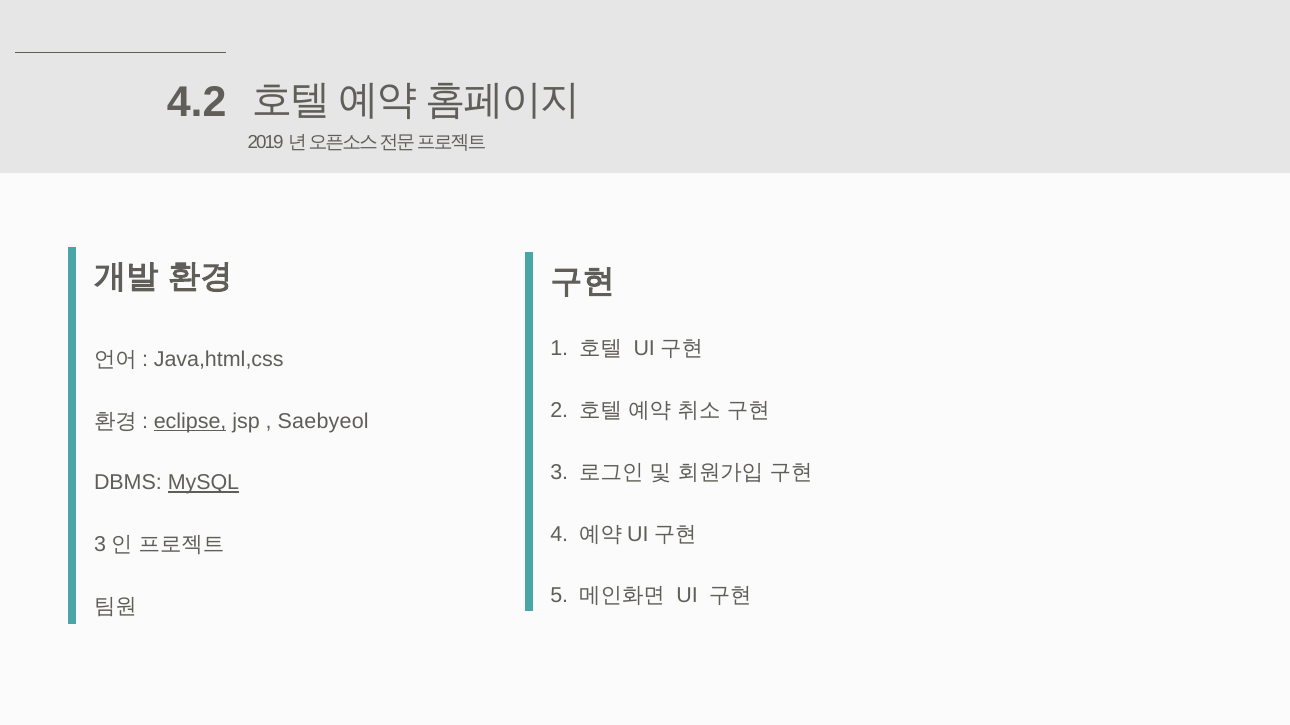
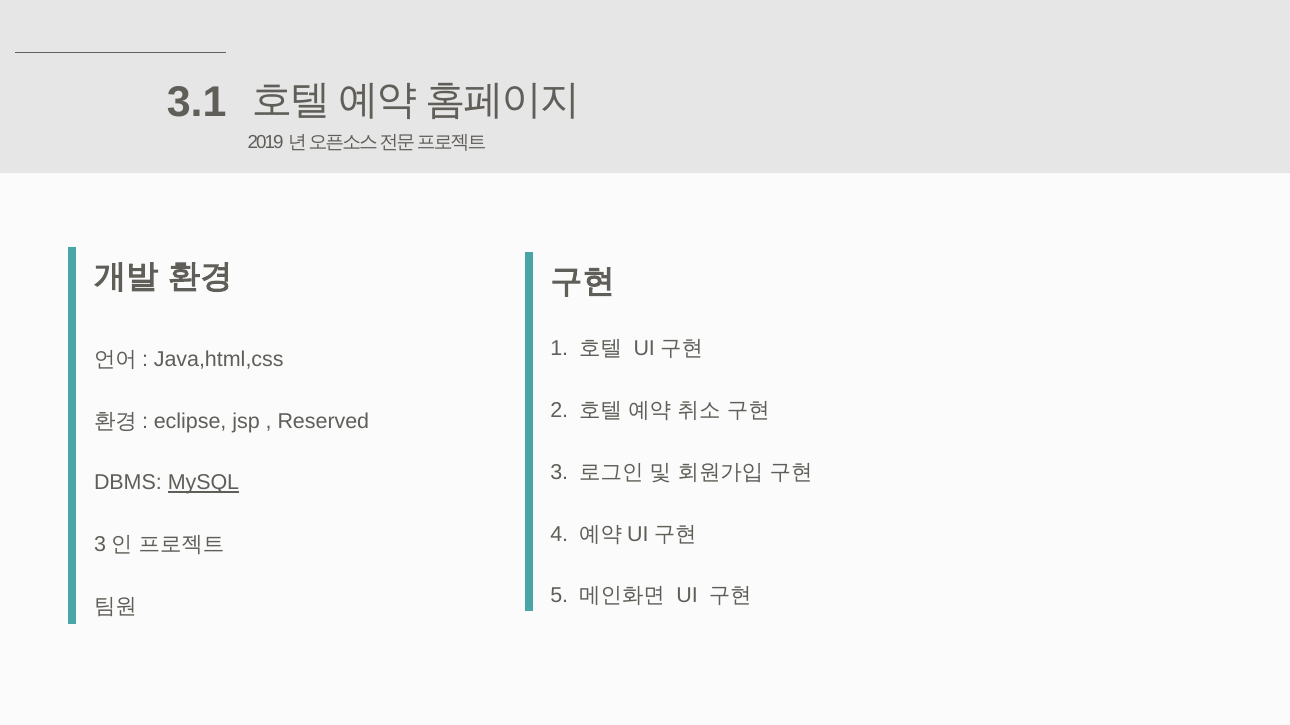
4.2: 4.2 -> 3.1
eclipse underline: present -> none
Saebyeol at (323, 421): Saebyeol -> Reserved
